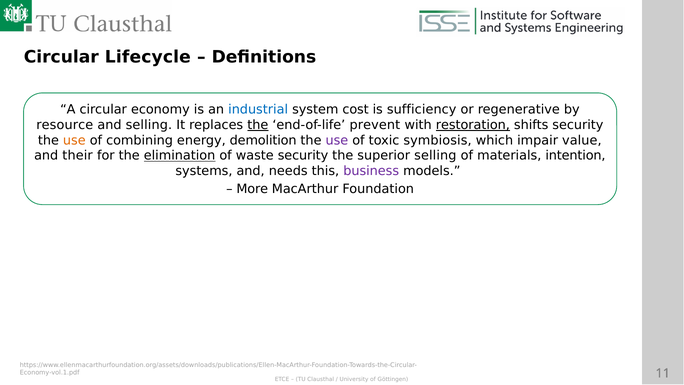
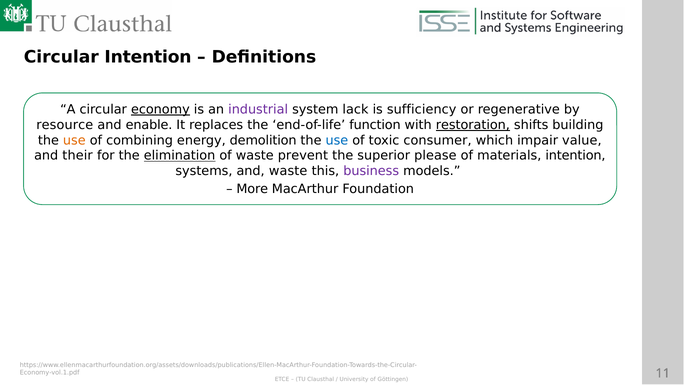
Circular Lifecycle: Lifecycle -> Intention
economy underline: none -> present
industrial colour: blue -> purple
cost: cost -> lack
and selling: selling -> enable
the at (258, 125) underline: present -> none
prevent: prevent -> function
shifts security: security -> building
use at (337, 140) colour: purple -> blue
symbiosis: symbiosis -> consumer
waste security: security -> prevent
superior selling: selling -> please
and needs: needs -> waste
